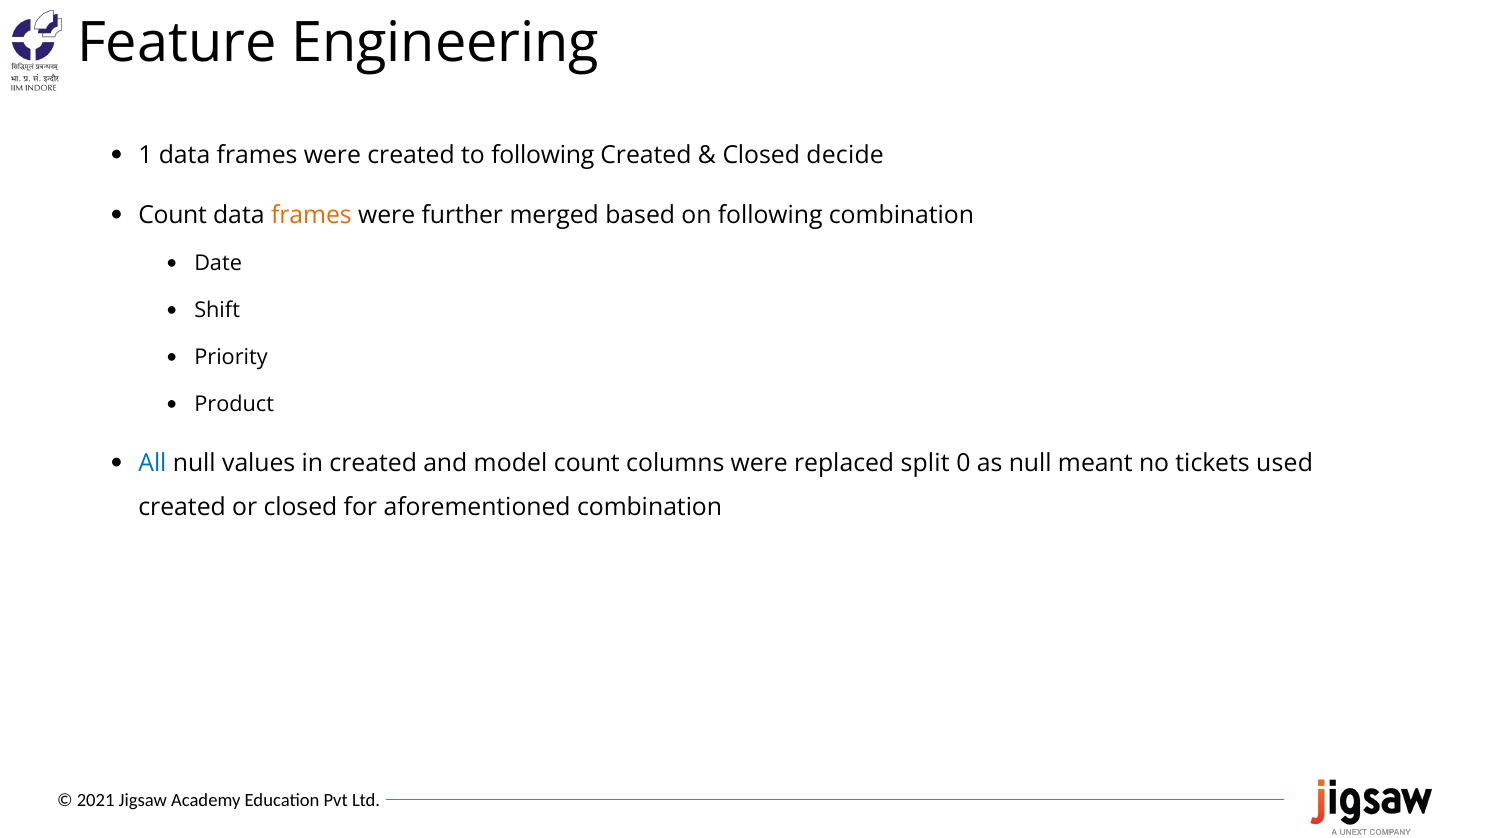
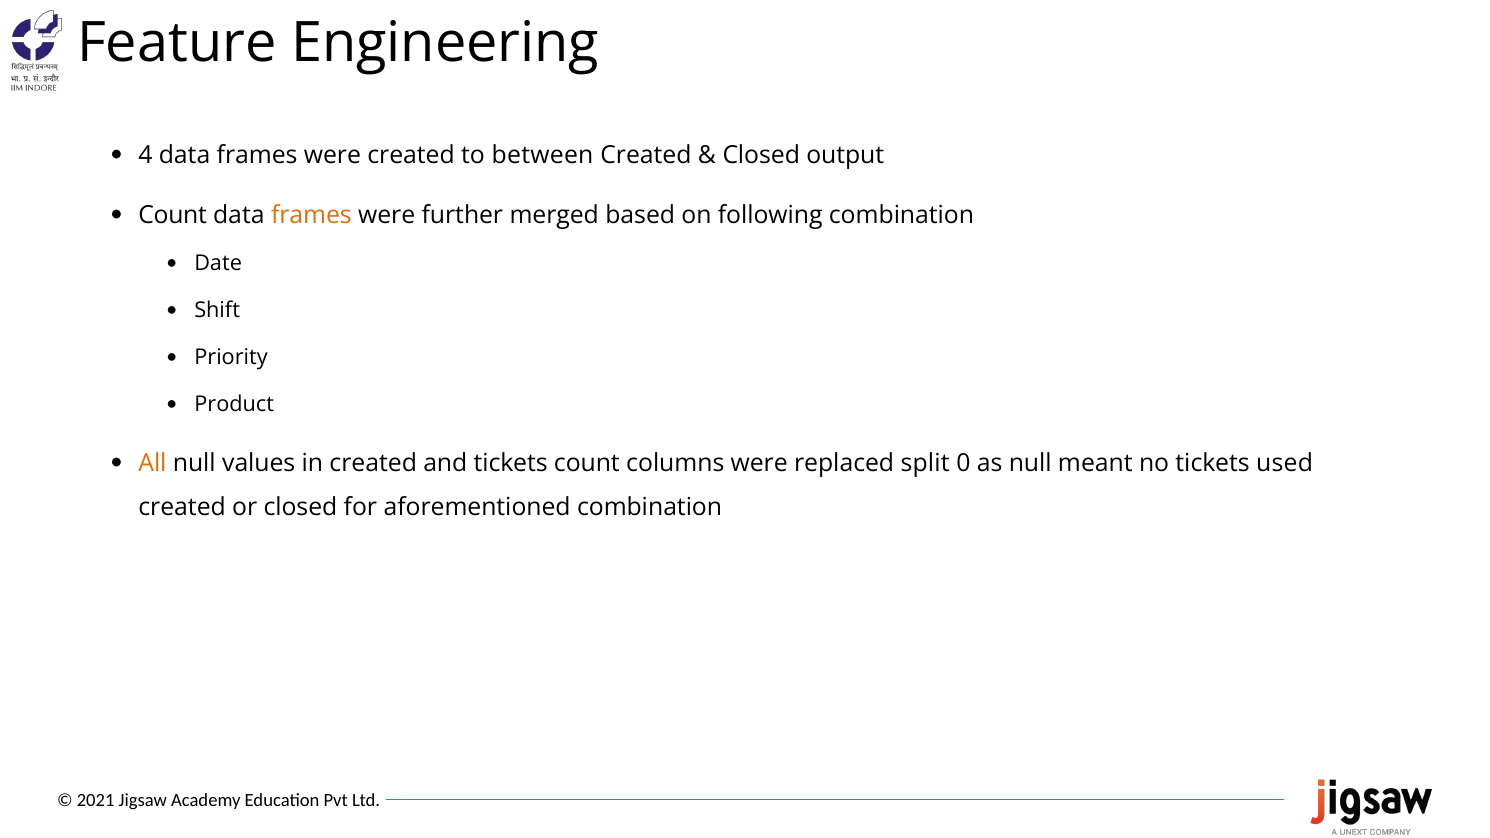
1: 1 -> 4
to following: following -> between
decide: decide -> output
All colour: blue -> orange
and model: model -> tickets
